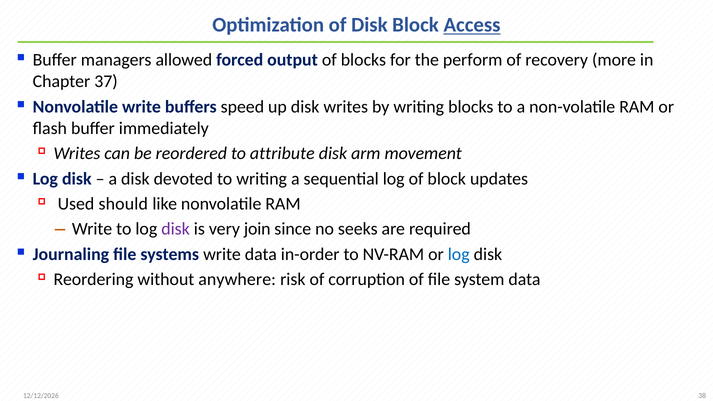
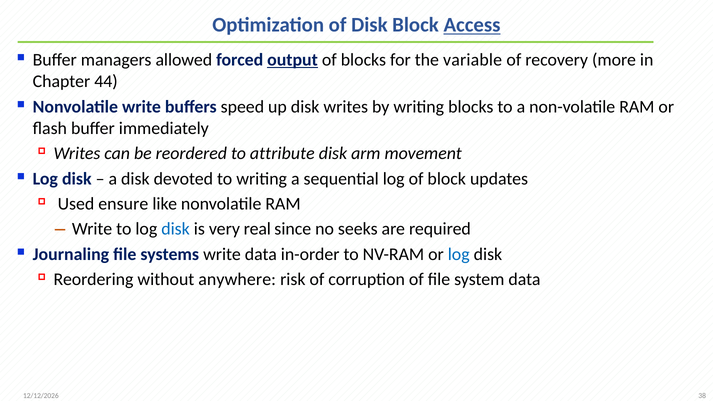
output underline: none -> present
perform: perform -> variable
37: 37 -> 44
should: should -> ensure
disk at (176, 229) colour: purple -> blue
join: join -> real
